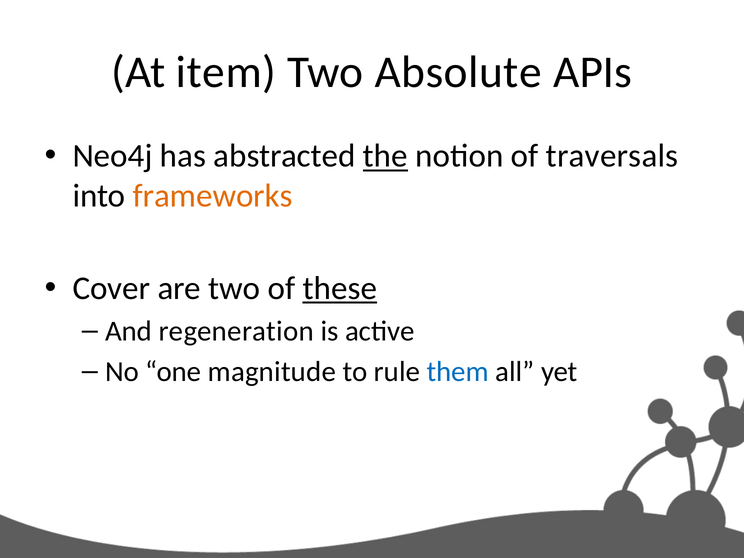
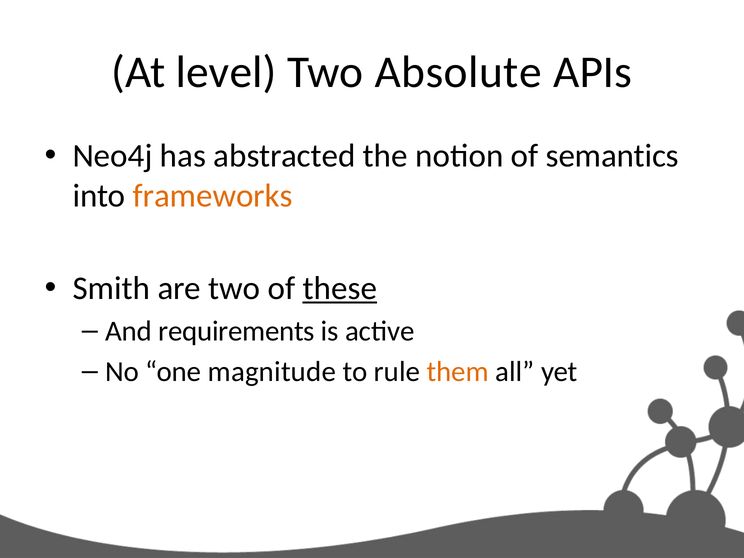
item: item -> level
the underline: present -> none
traversals: traversals -> semantics
Cover: Cover -> Smith
regeneration: regeneration -> requirements
them colour: blue -> orange
